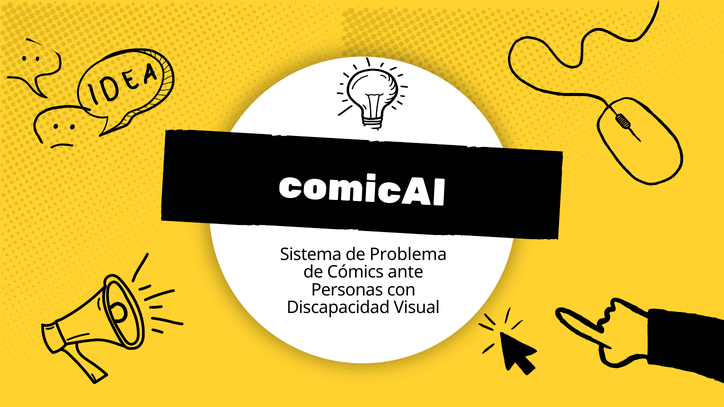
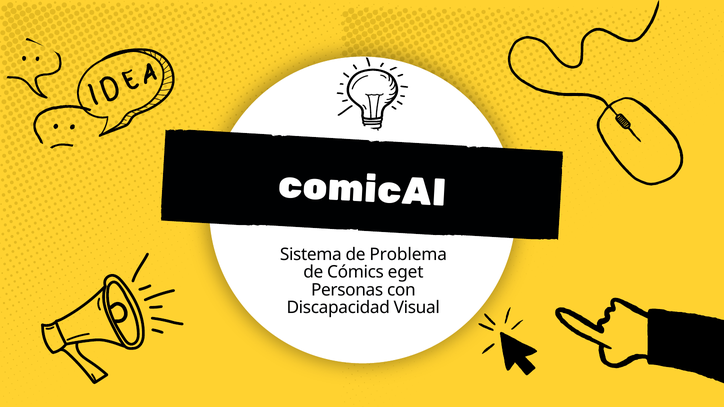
ante: ante -> eget
